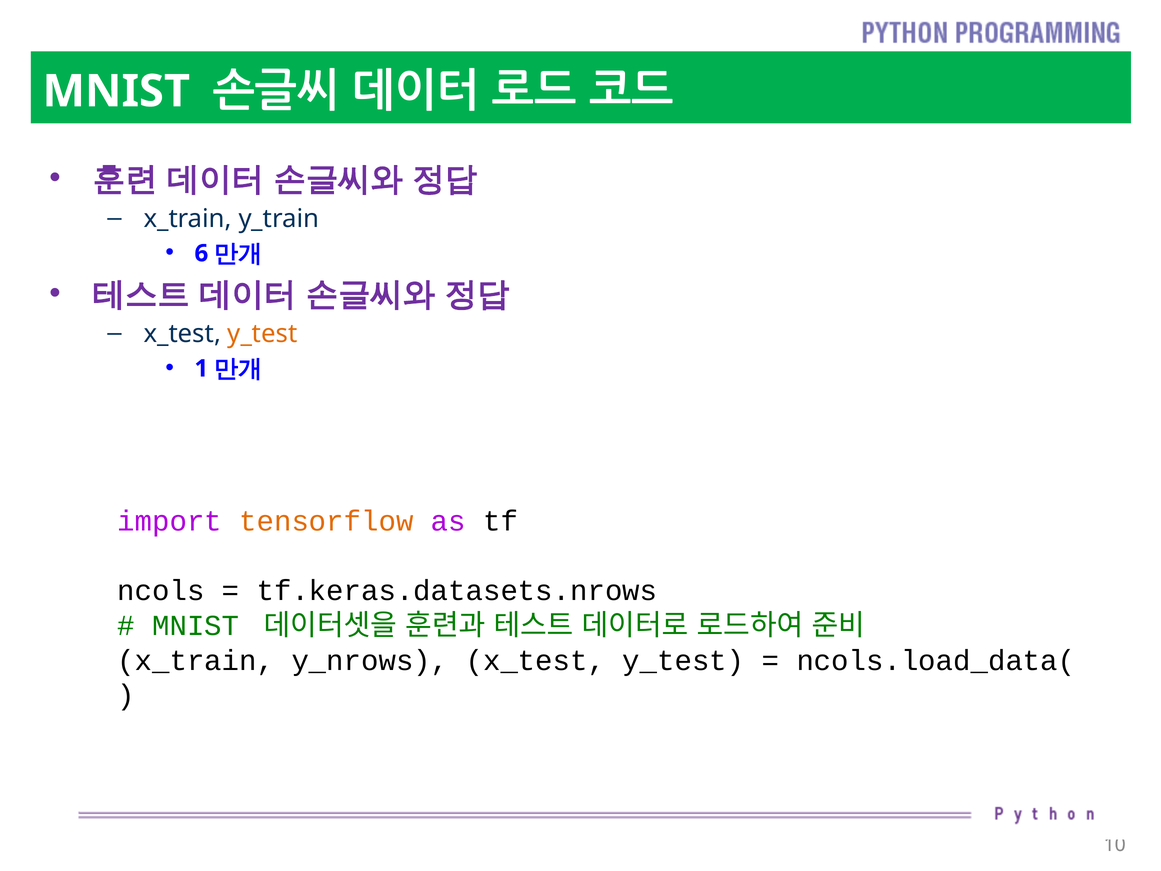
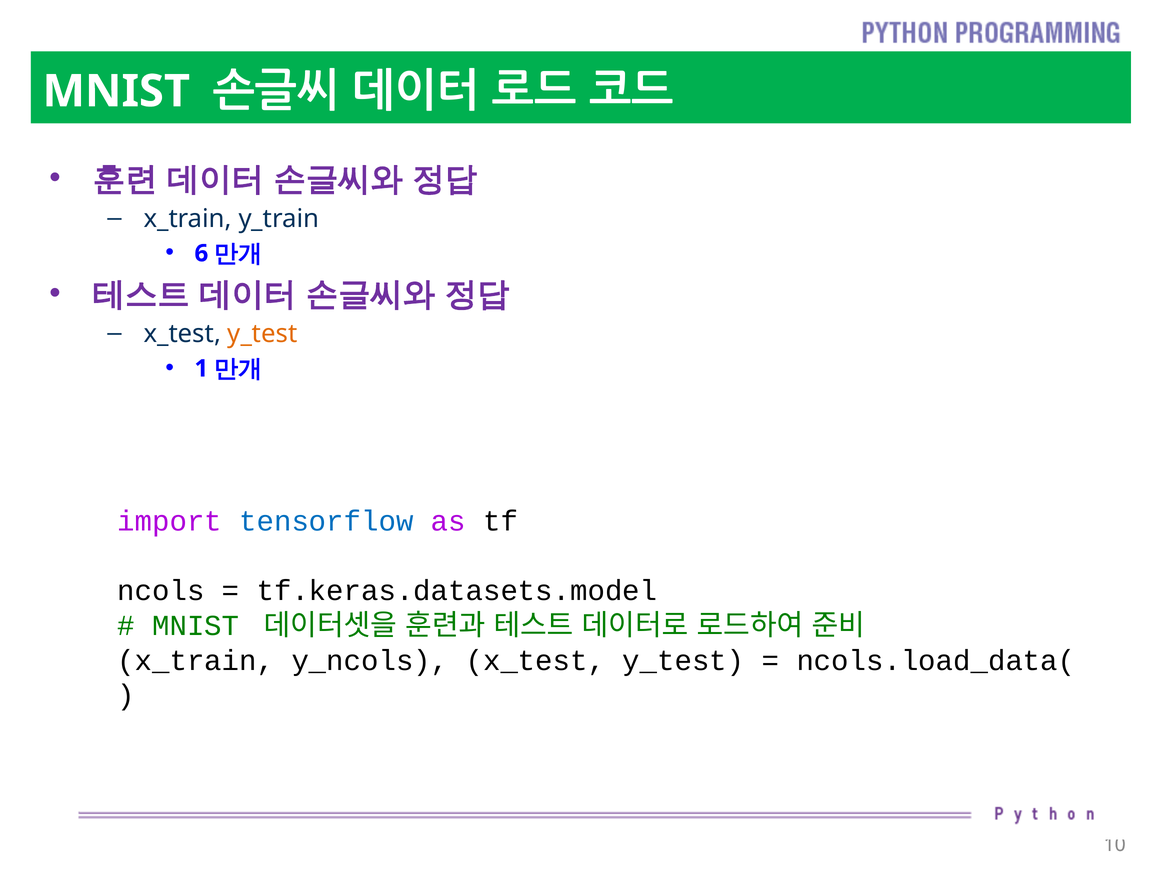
tensorflow colour: orange -> blue
tf.keras.datasets.nrows: tf.keras.datasets.nrows -> tf.keras.datasets.model
y_nrows: y_nrows -> y_ncols
